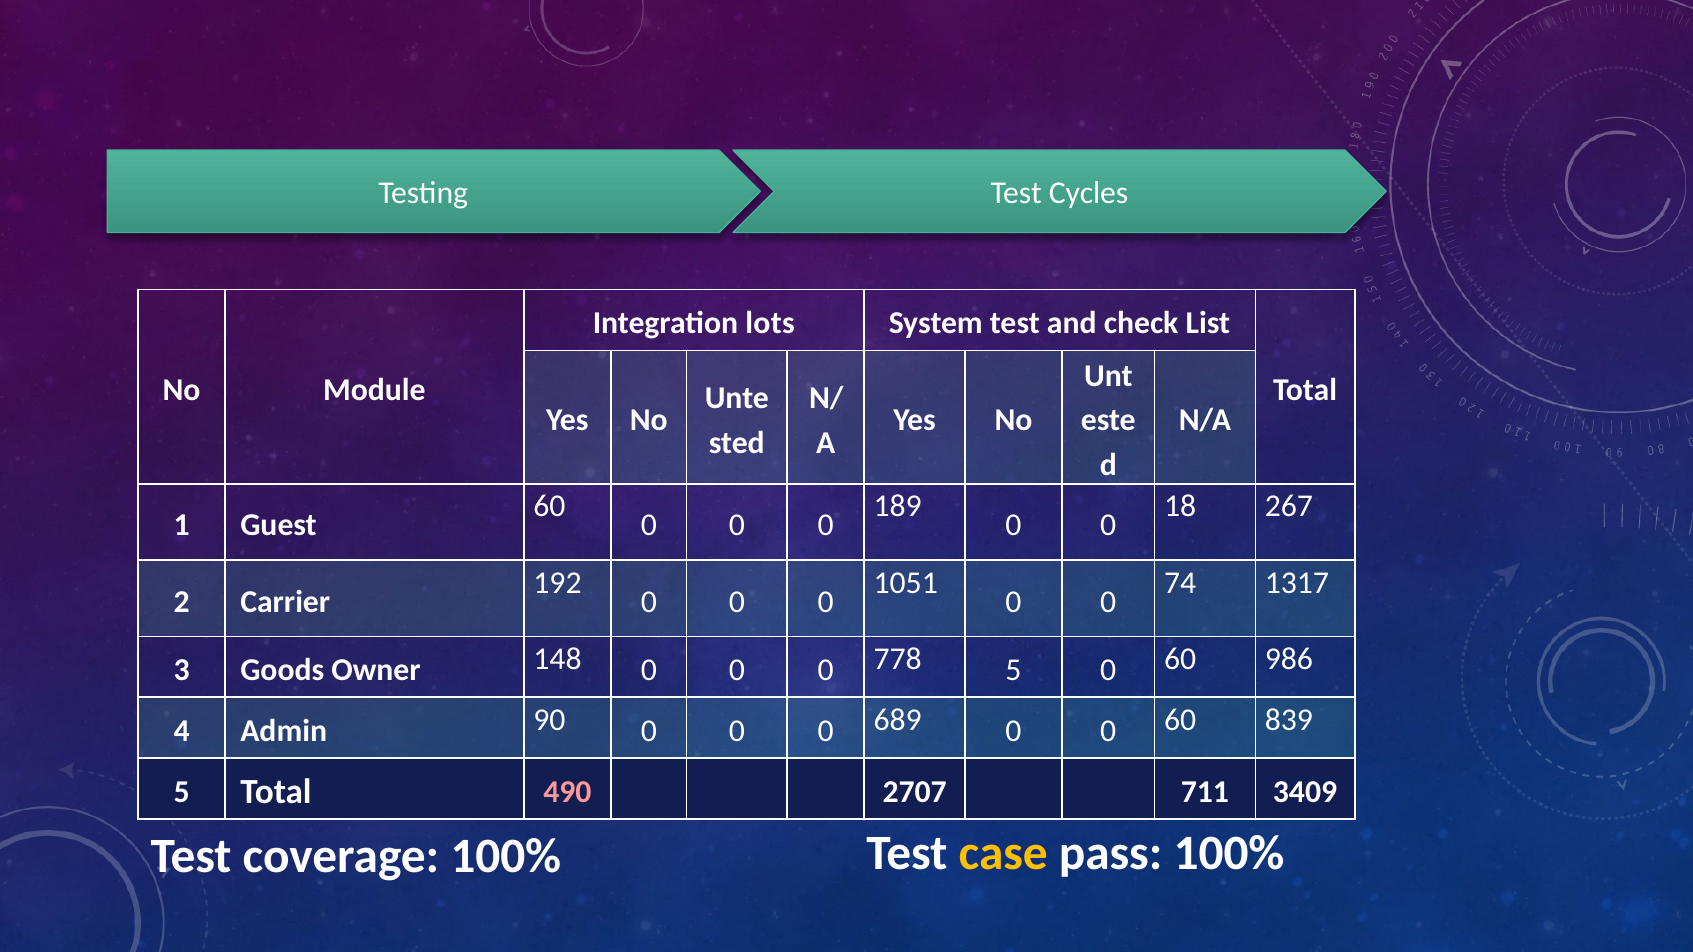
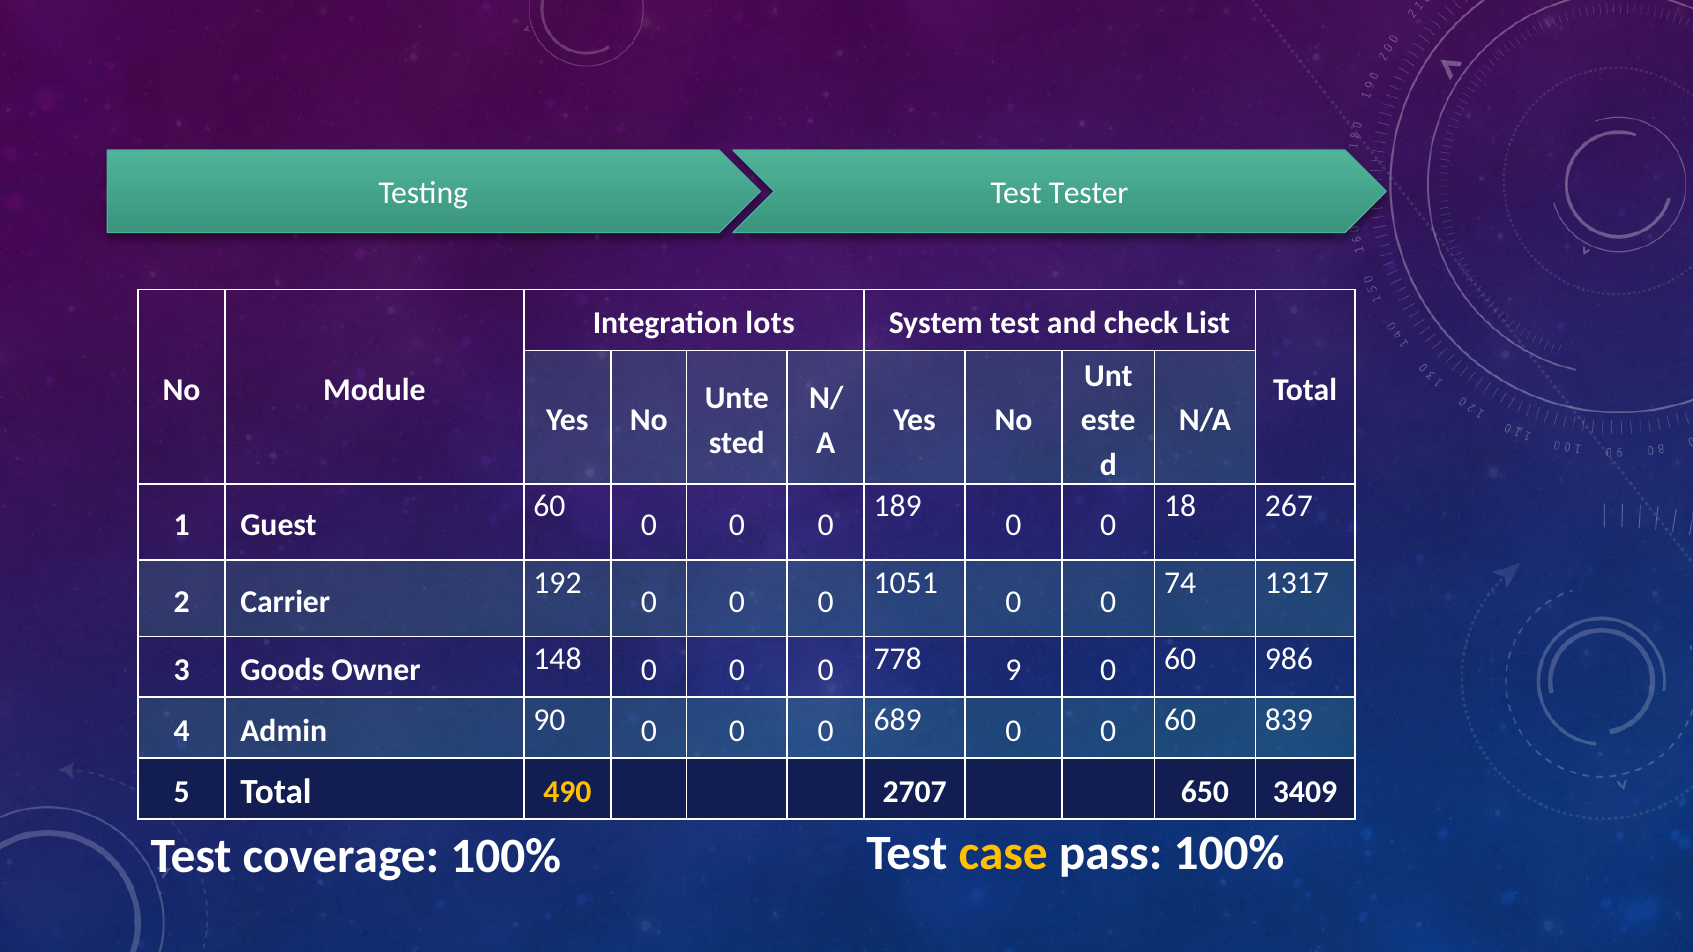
Cycles: Cycles -> Tester
778 5: 5 -> 9
490 colour: pink -> yellow
711: 711 -> 650
